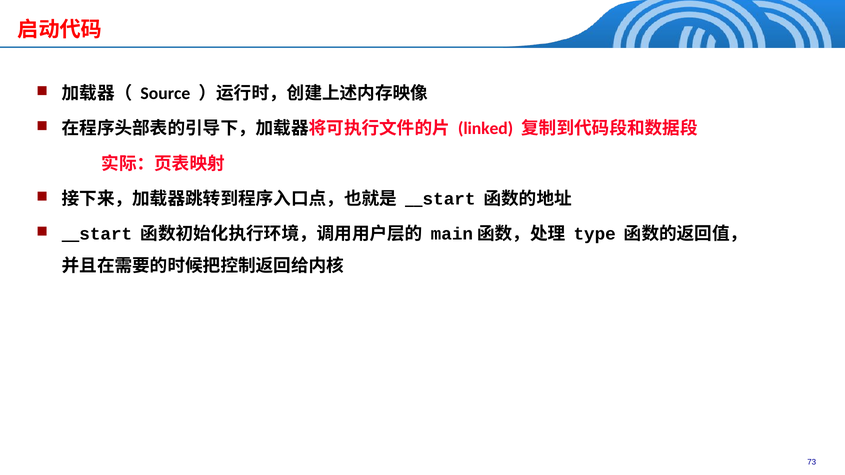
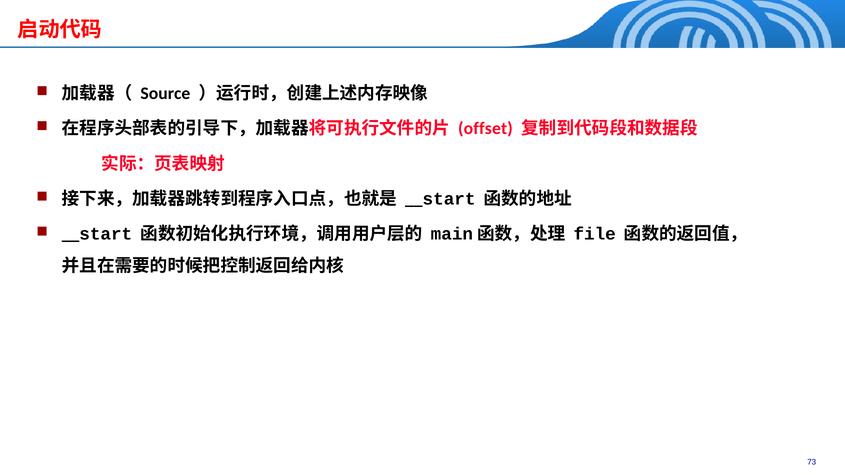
linked: linked -> offset
type: type -> file
